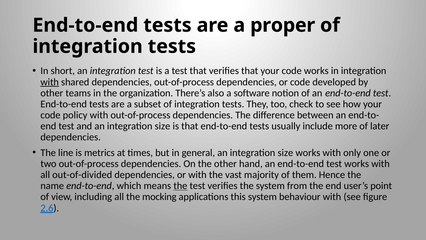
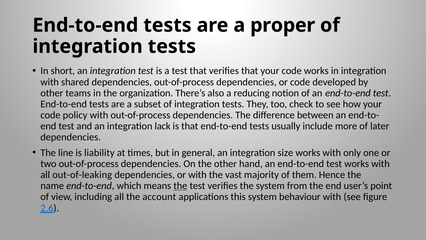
with at (50, 82) underline: present -> none
software: software -> reducing
and an integration size: size -> lack
metrics: metrics -> liability
out-of-divided: out-of-divided -> out-of-leaking
mocking: mocking -> account
